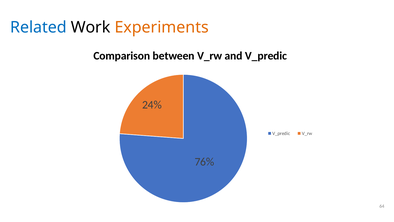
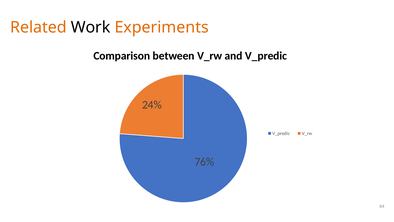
Related colour: blue -> orange
